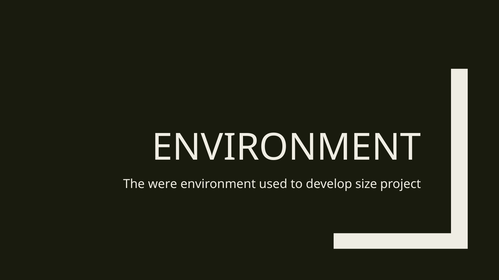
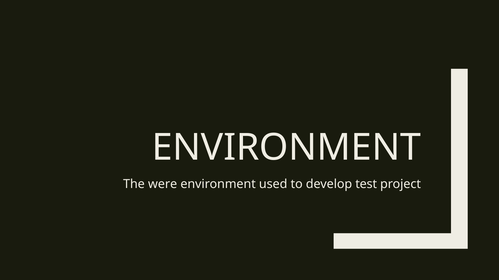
size: size -> test
